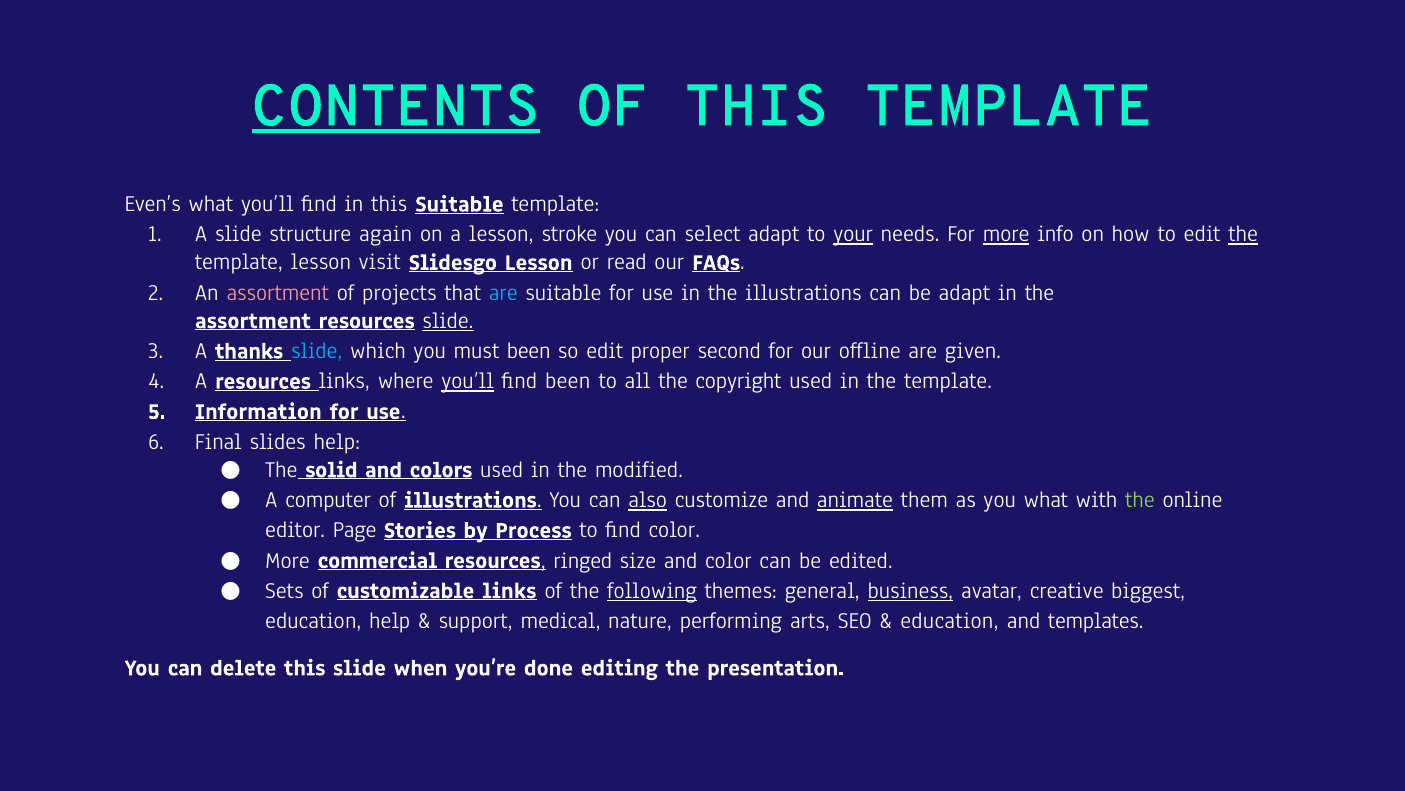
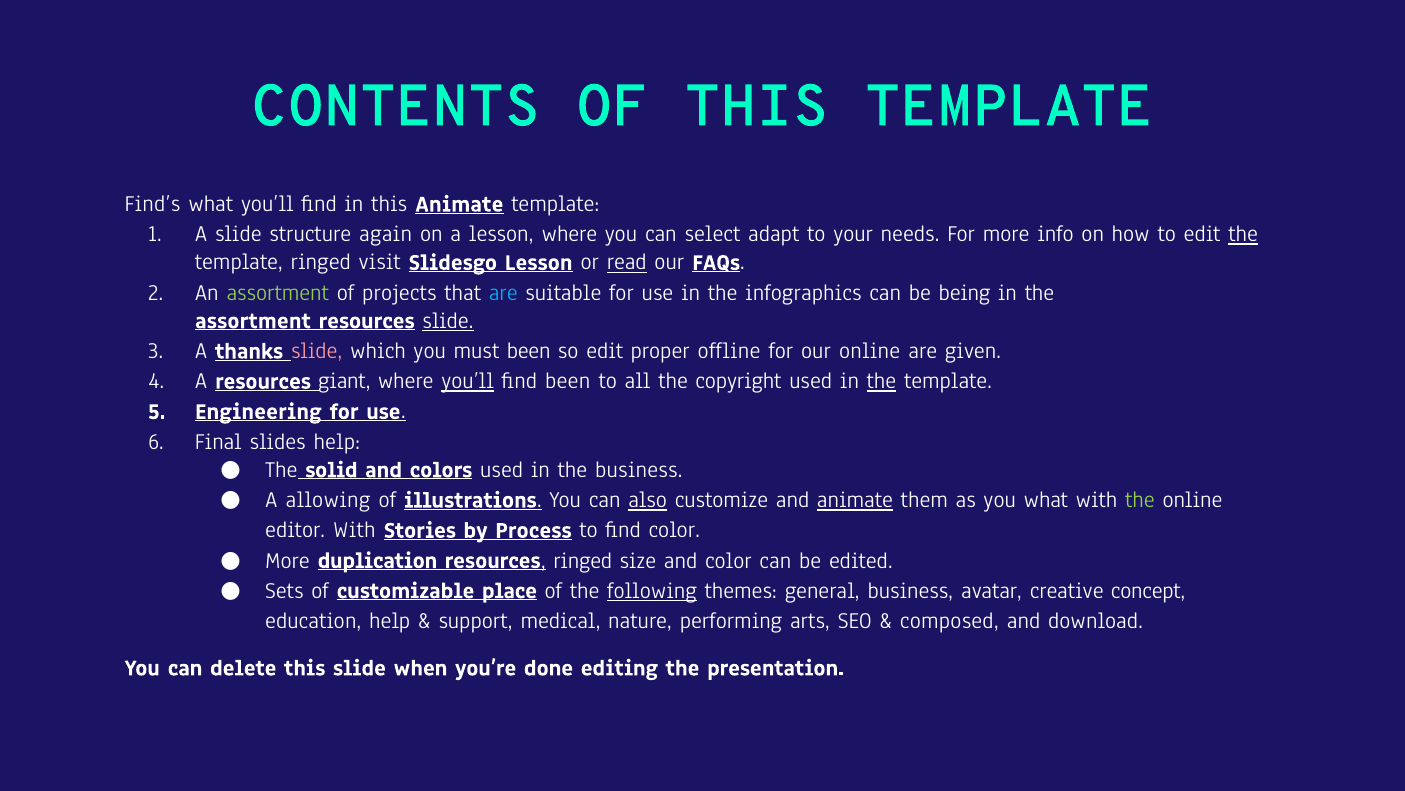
CONTENTS underline: present -> none
Even’s: Even’s -> Find’s
this Suitable: Suitable -> Animate
lesson stroke: stroke -> where
your underline: present -> none
more at (1006, 234) underline: present -> none
template lesson: lesson -> ringed
read underline: none -> present
assortment at (278, 292) colour: pink -> light green
the illustrations: illustrations -> infographics
be adapt: adapt -> being
slide at (317, 350) colour: light blue -> pink
second: second -> offline
our offline: offline -> online
resources links: links -> giant
the at (881, 381) underline: none -> present
Information: Information -> Engineering
the modified: modified -> business
computer: computer -> allowing
editor Page: Page -> With
commercial: commercial -> duplication
customizable links: links -> place
business at (910, 590) underline: present -> none
biggest: biggest -> concept
education at (949, 620): education -> composed
templates: templates -> download
